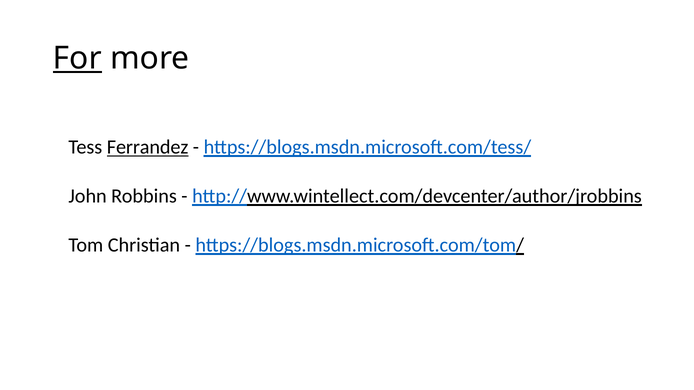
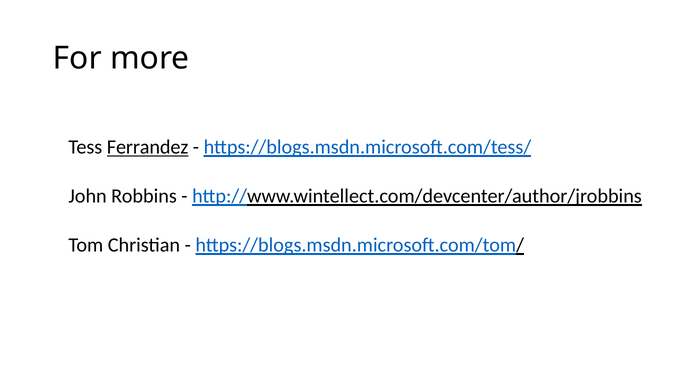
For underline: present -> none
